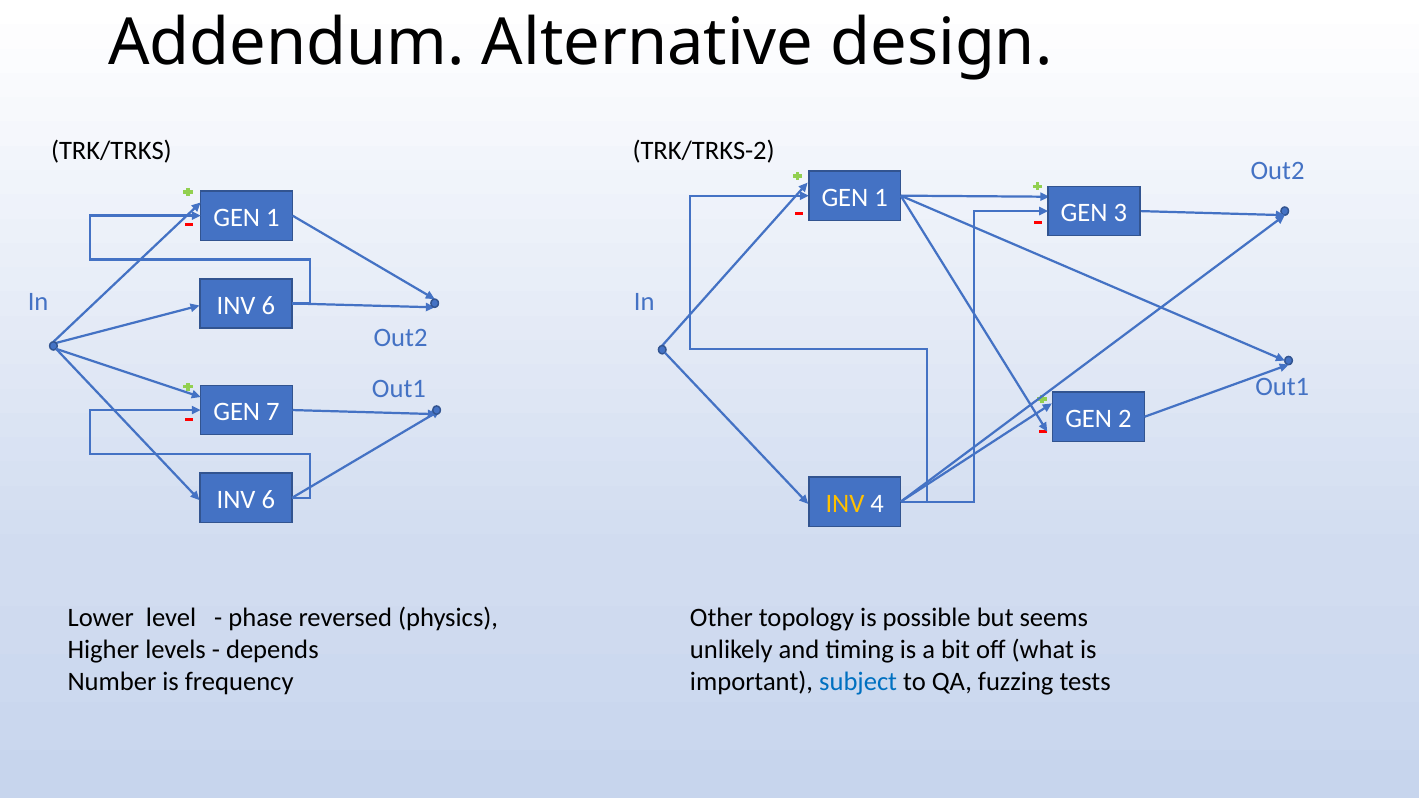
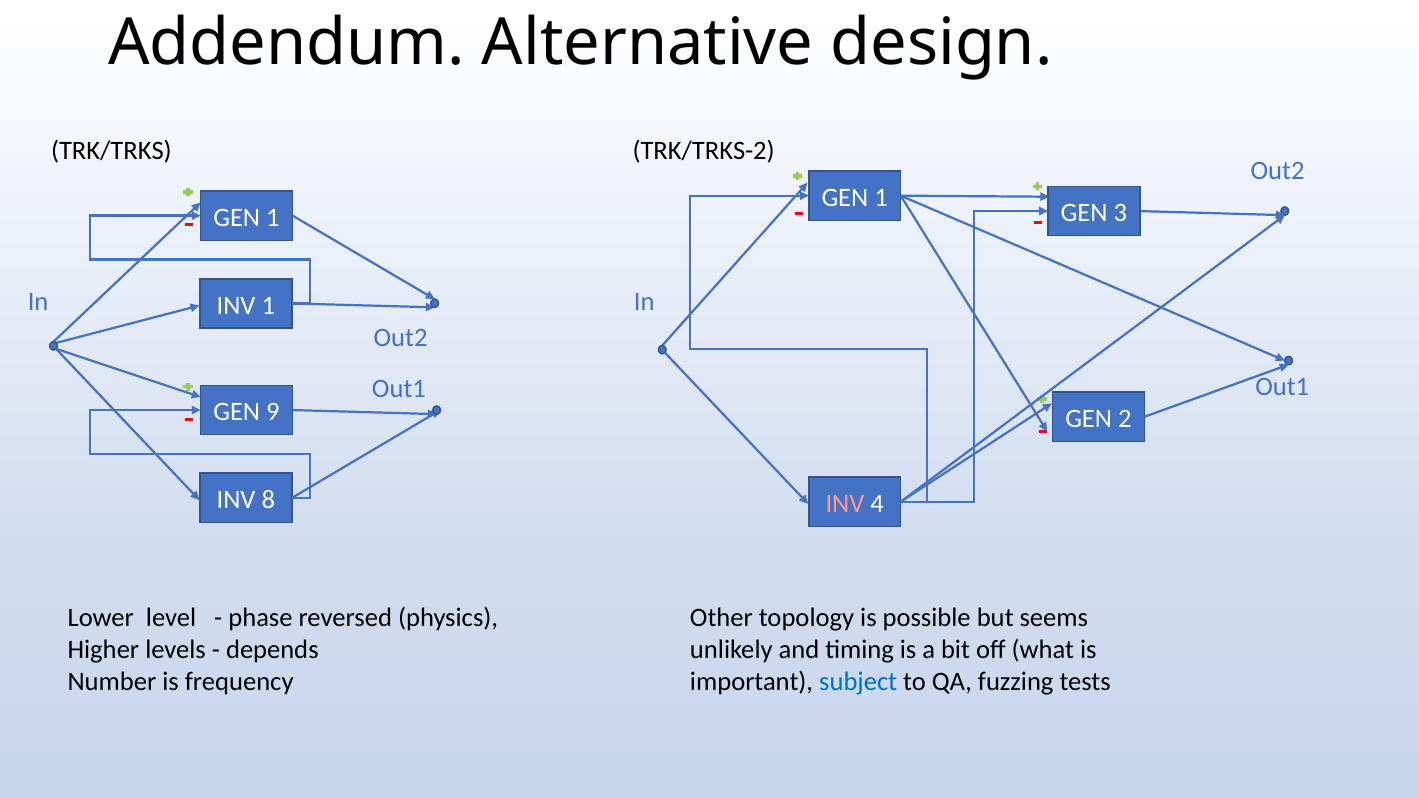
6 at (268, 305): 6 -> 1
7: 7 -> 9
6 at (268, 500): 6 -> 8
INV at (845, 504) colour: yellow -> pink
